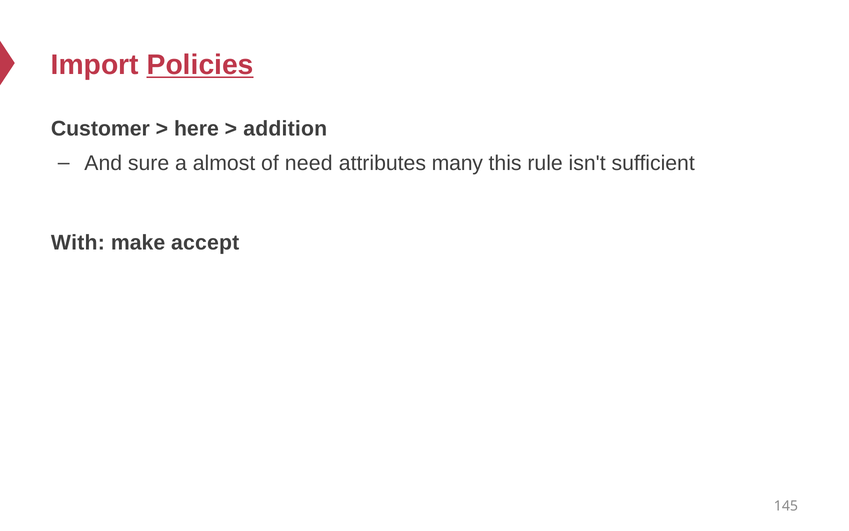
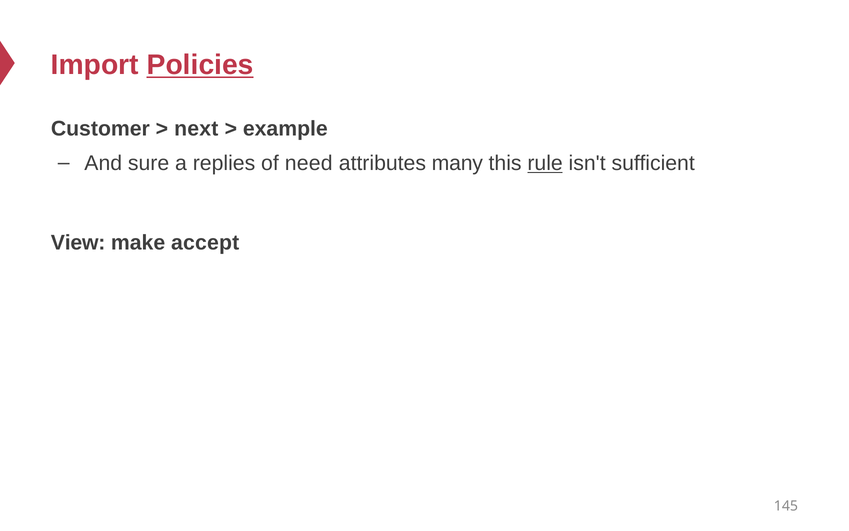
here: here -> next
addition: addition -> example
almost: almost -> replies
rule underline: none -> present
With: With -> View
